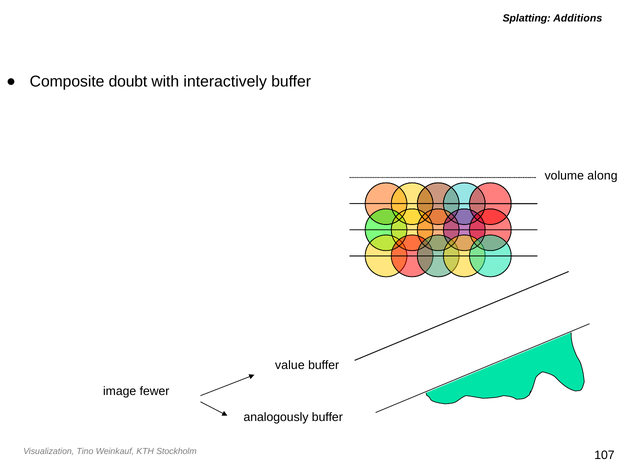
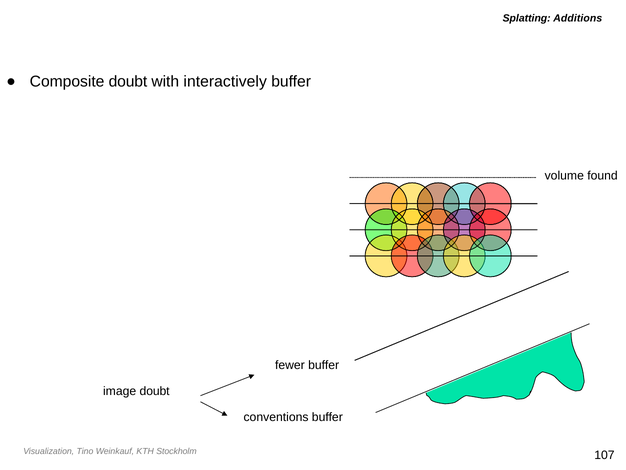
along: along -> found
value: value -> fewer
image fewer: fewer -> doubt
analogously: analogously -> conventions
